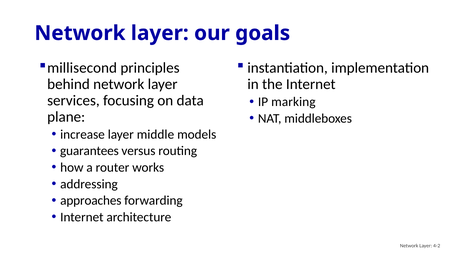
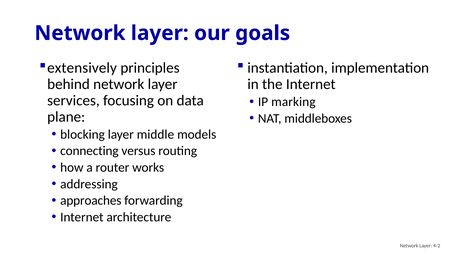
millisecond: millisecond -> extensively
increase: increase -> blocking
guarantees: guarantees -> connecting
